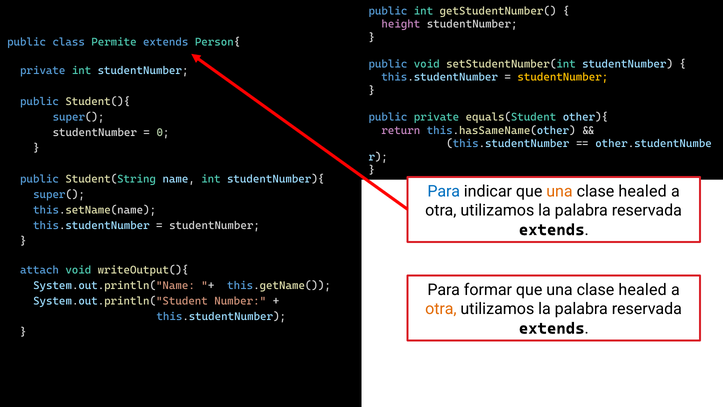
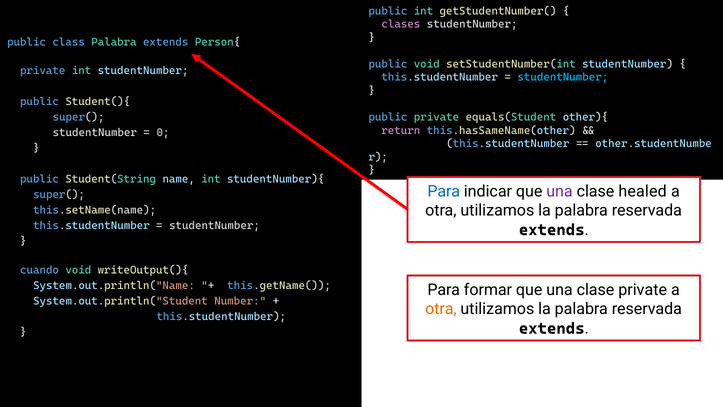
height: height -> clases
class Permite: Permite -> Palabra
studentNumber at (563, 77) colour: yellow -> light blue
una at (559, 191) colour: orange -> purple
attach: attach -> cuando
healed at (643, 290): healed -> private
